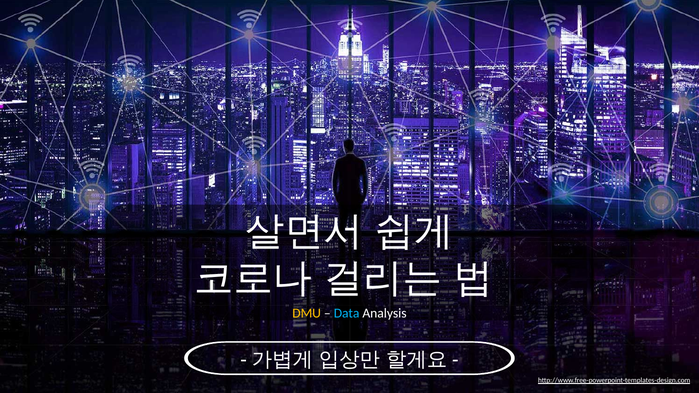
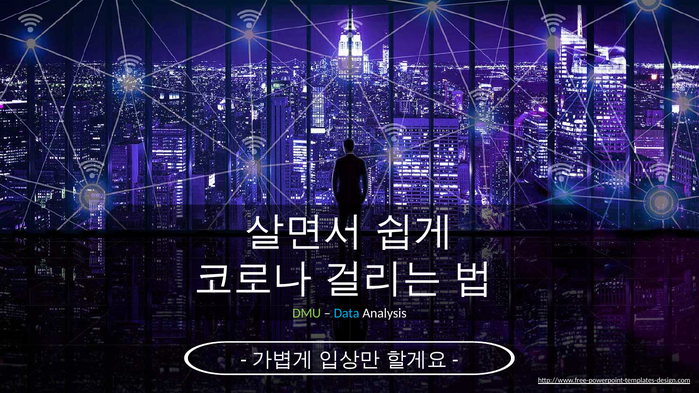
DMU colour: yellow -> light green
